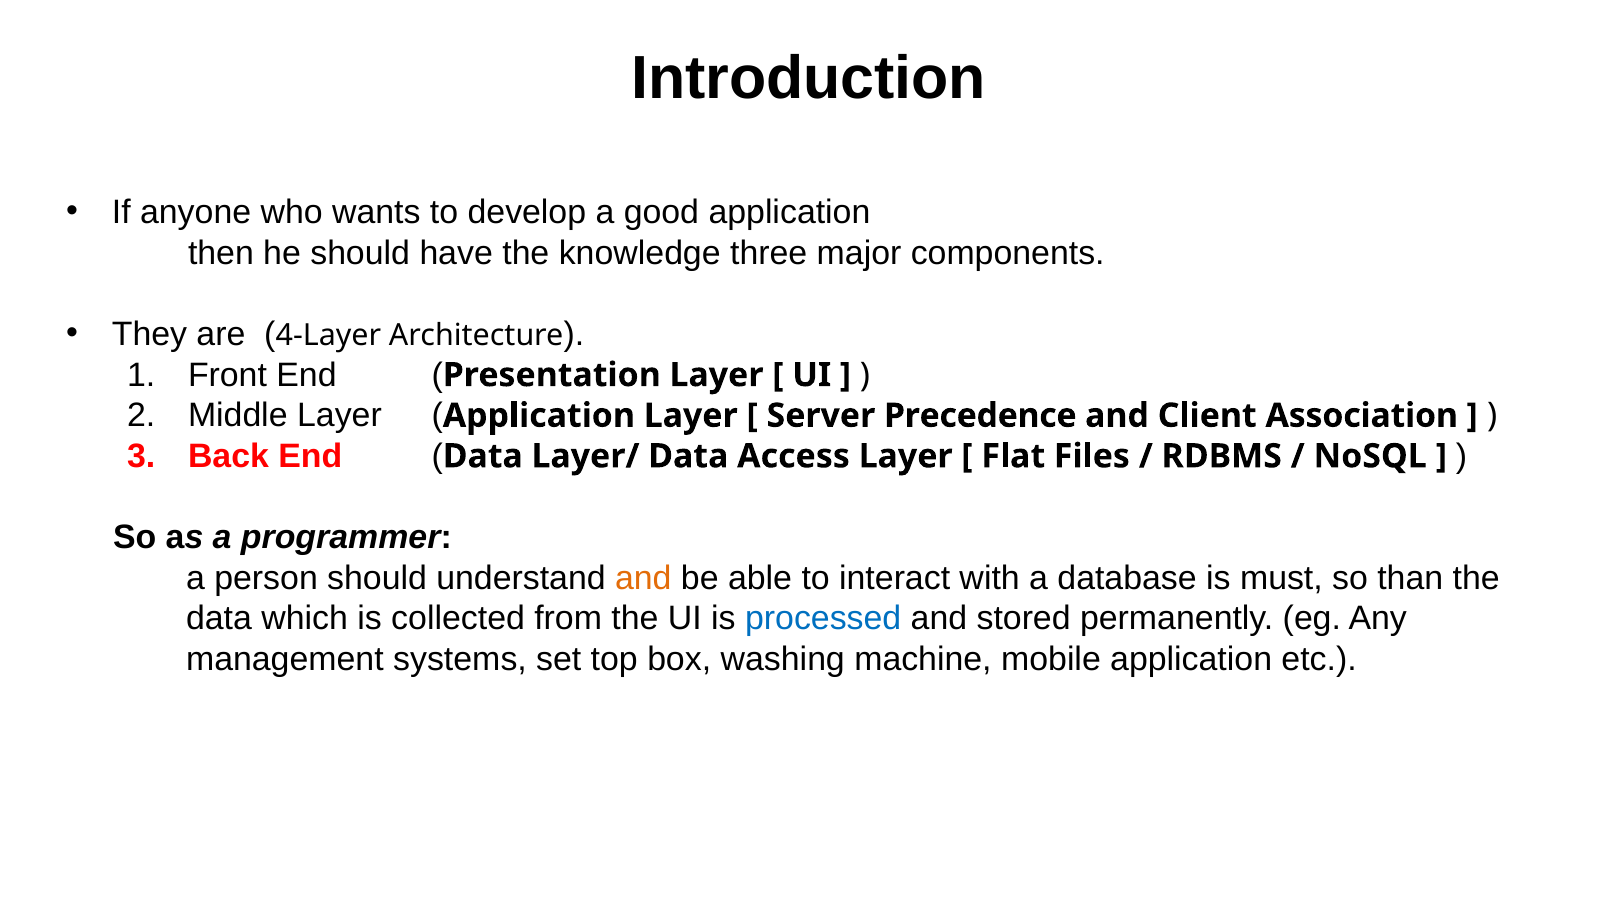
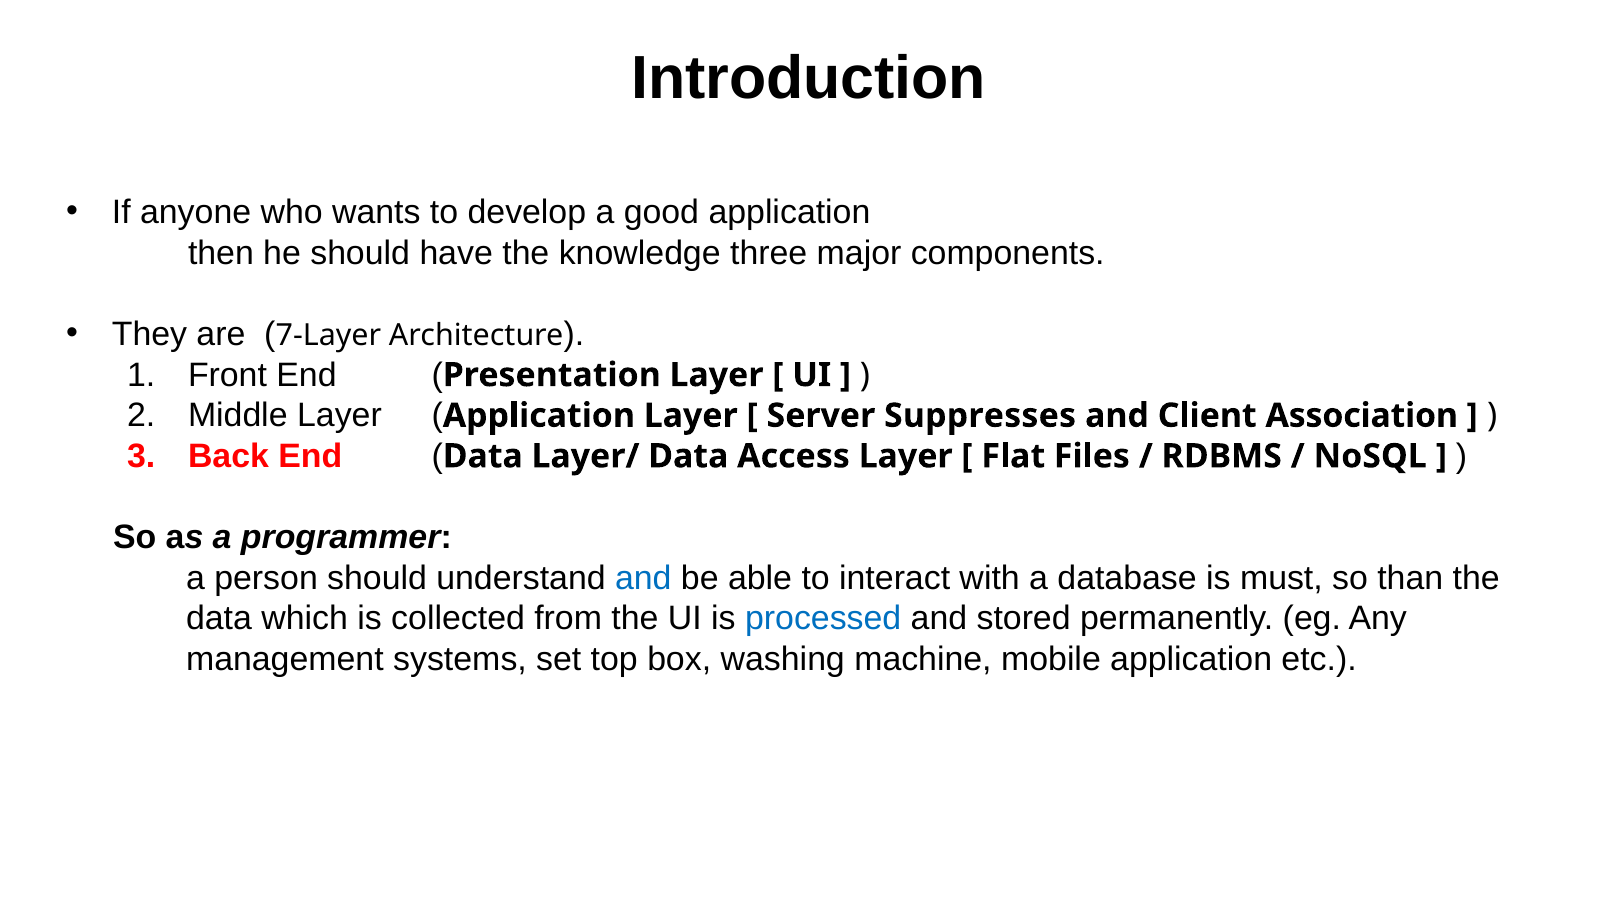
4-Layer: 4-Layer -> 7-Layer
Precedence: Precedence -> Suppresses
and at (643, 578) colour: orange -> blue
